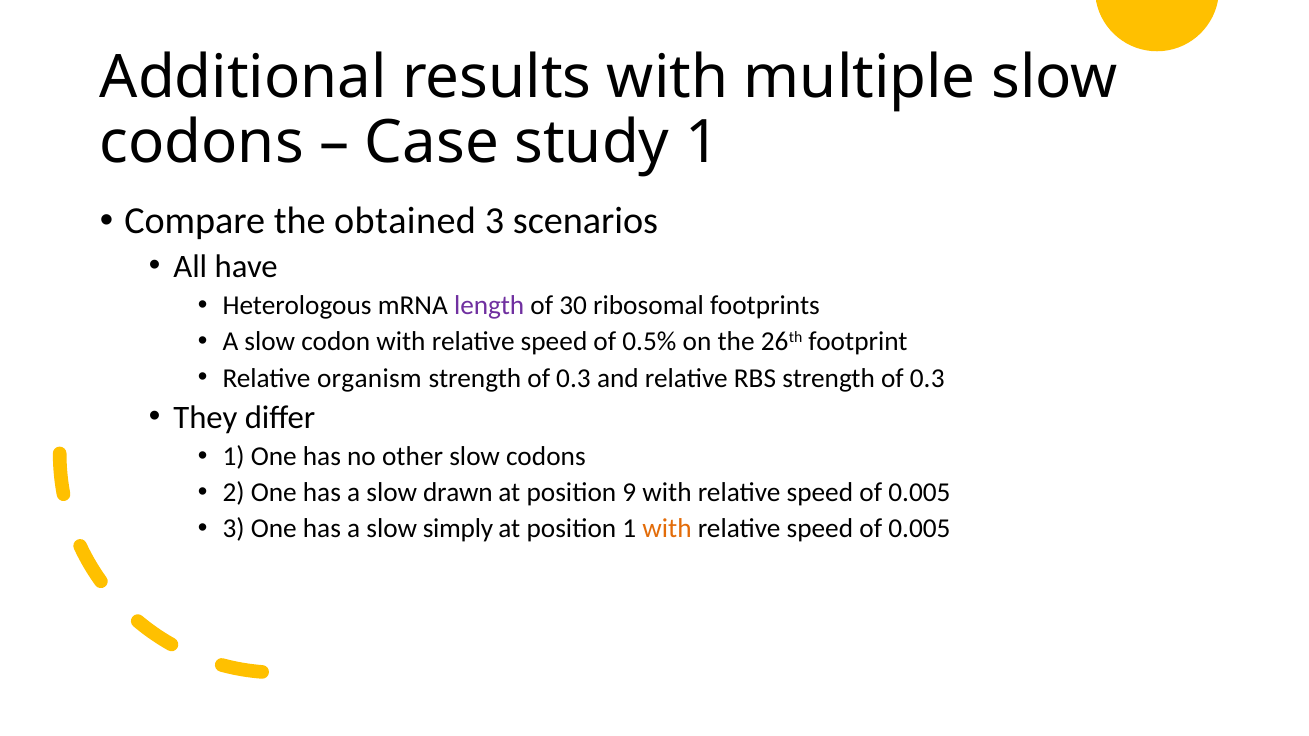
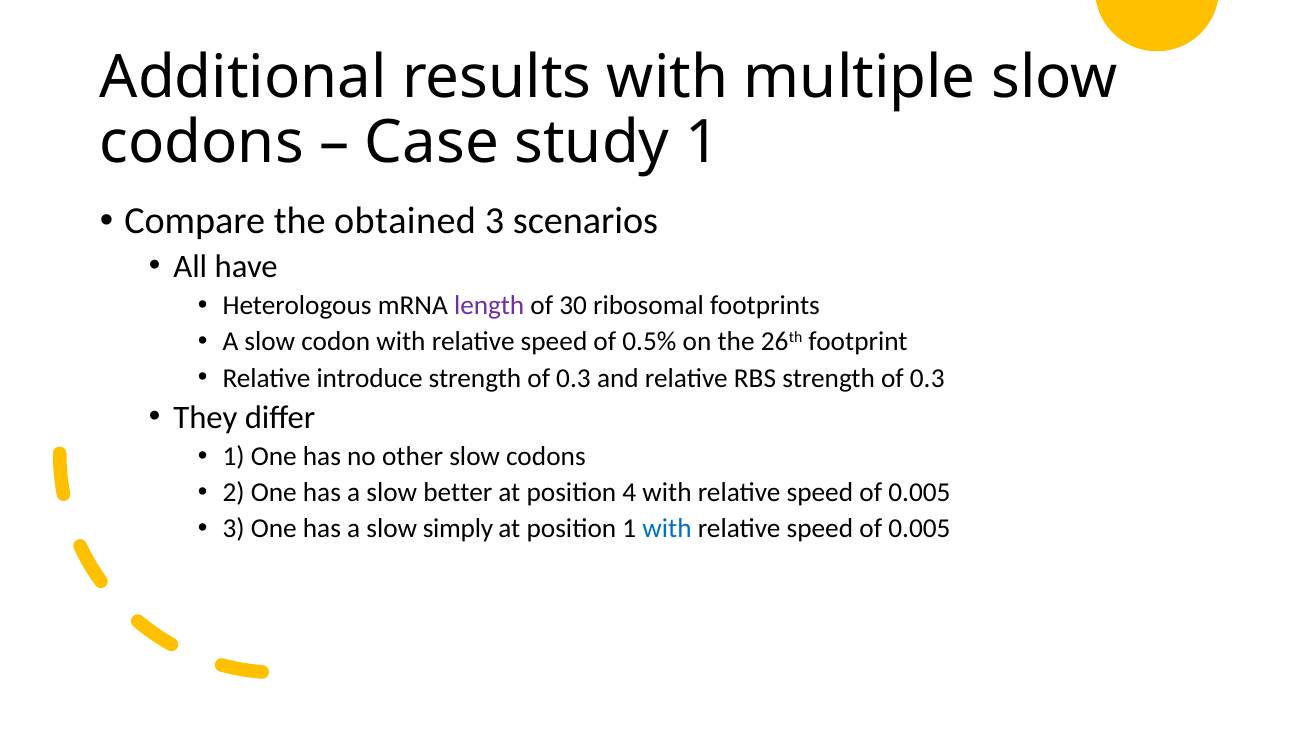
organism: organism -> introduce
drawn: drawn -> better
9: 9 -> 4
with at (667, 529) colour: orange -> blue
